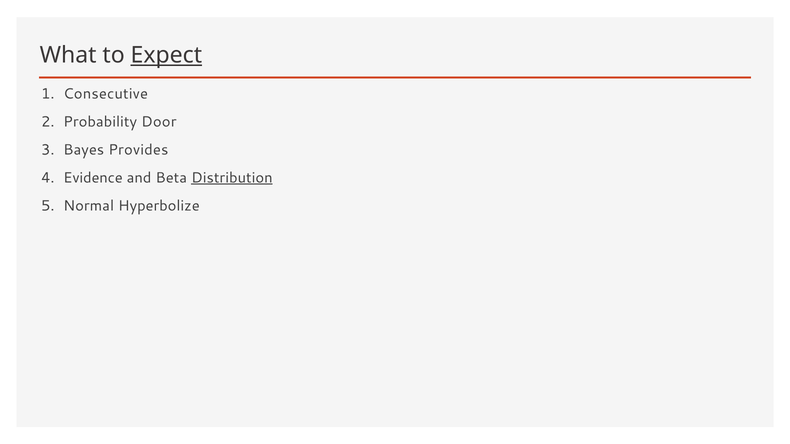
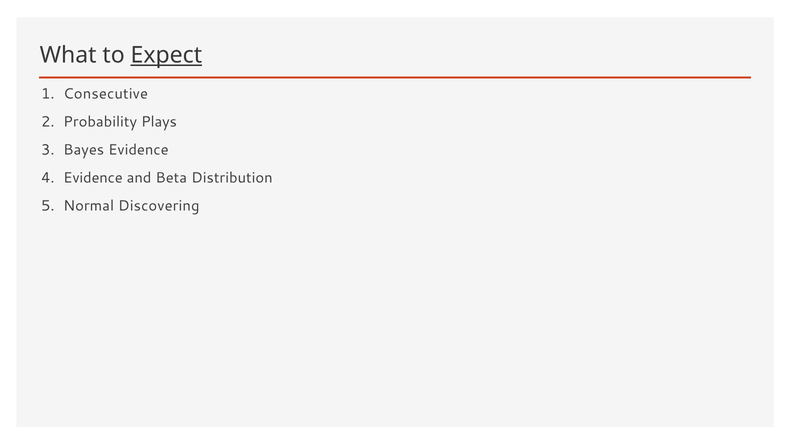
Door: Door -> Plays
Bayes Provides: Provides -> Evidence
Distribution underline: present -> none
Hyperbolize: Hyperbolize -> Discovering
